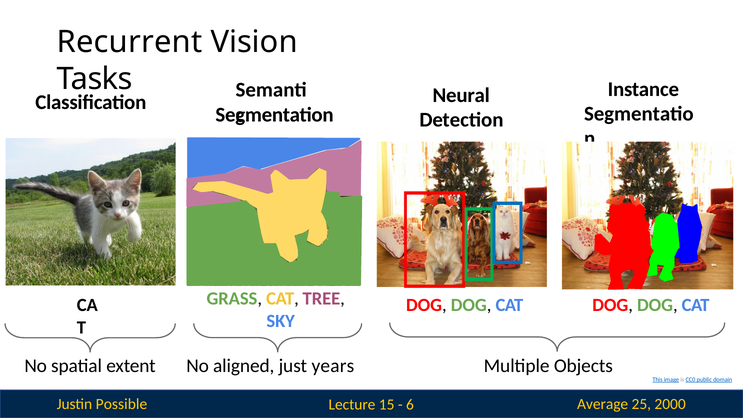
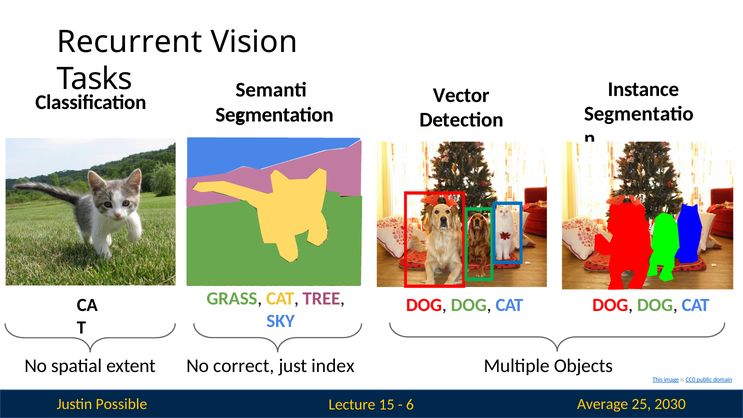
Neural: Neural -> Vector
aligned: aligned -> correct
years: years -> index
2000: 2000 -> 2030
